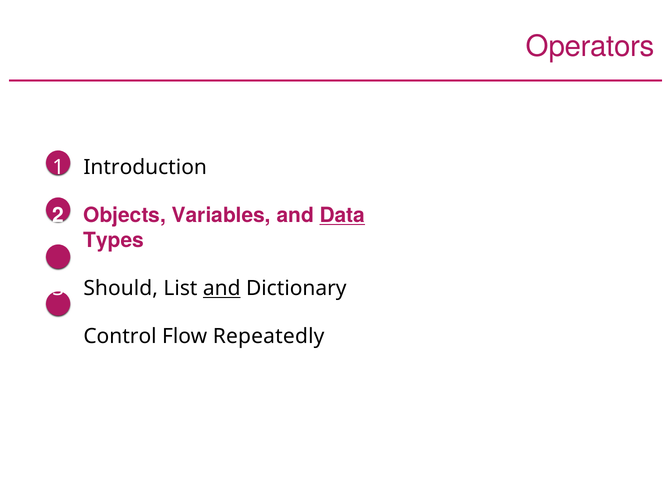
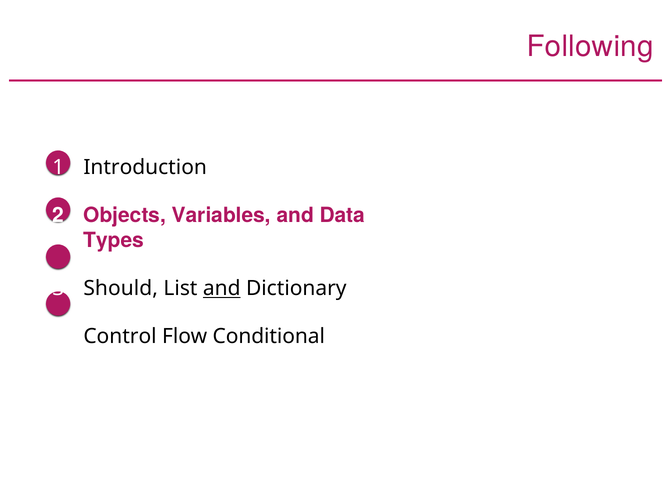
Operators: Operators -> Following
Data underline: present -> none
Repeatedly: Repeatedly -> Conditional
